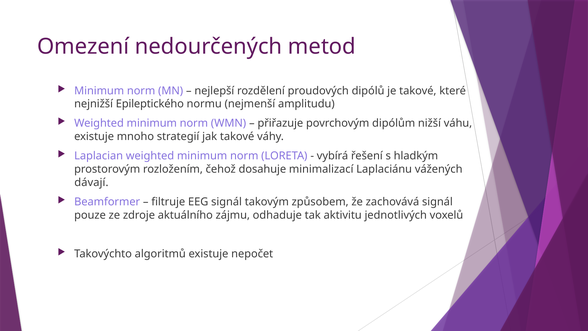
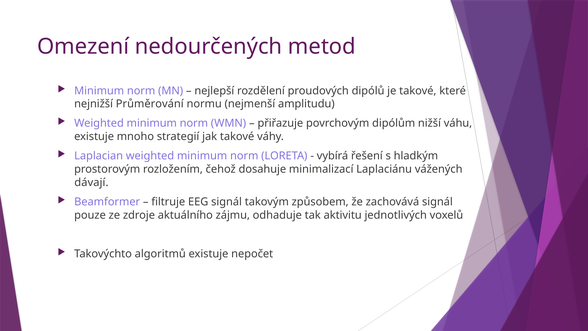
Epileptického: Epileptického -> Průměrování
